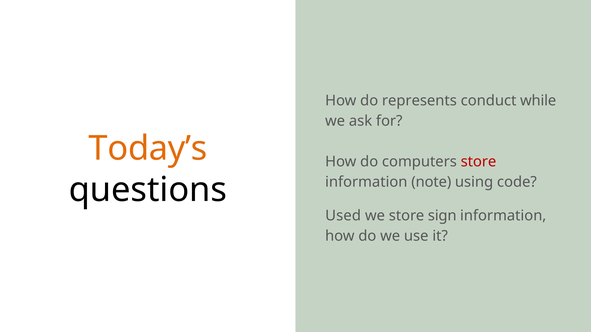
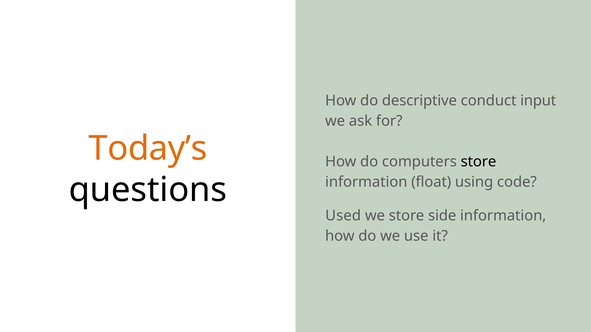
represents: represents -> descriptive
while: while -> input
store at (478, 162) colour: red -> black
note: note -> float
sign: sign -> side
